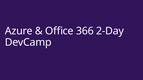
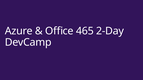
366: 366 -> 465
